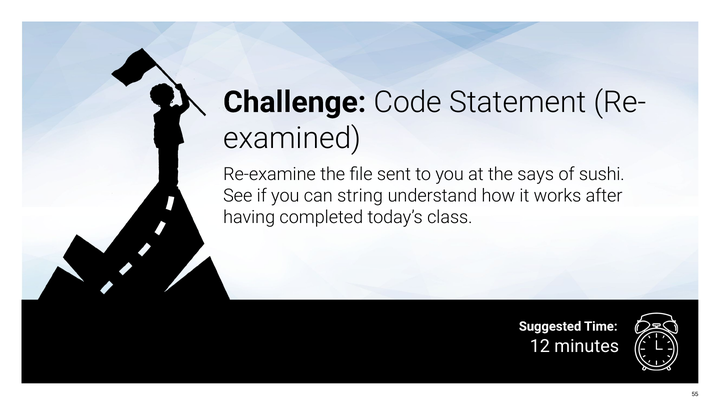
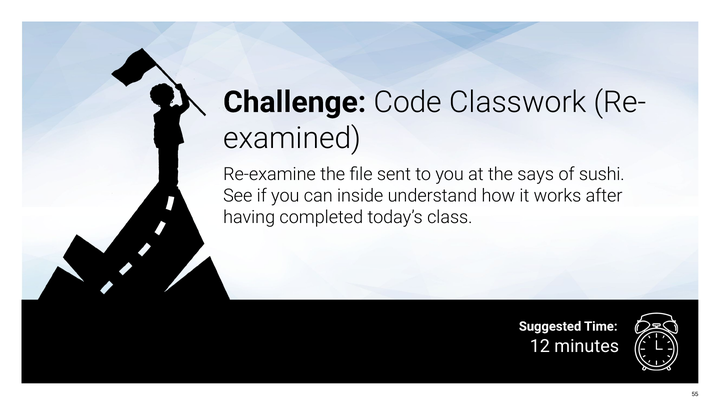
Statement: Statement -> Classwork
string: string -> inside
